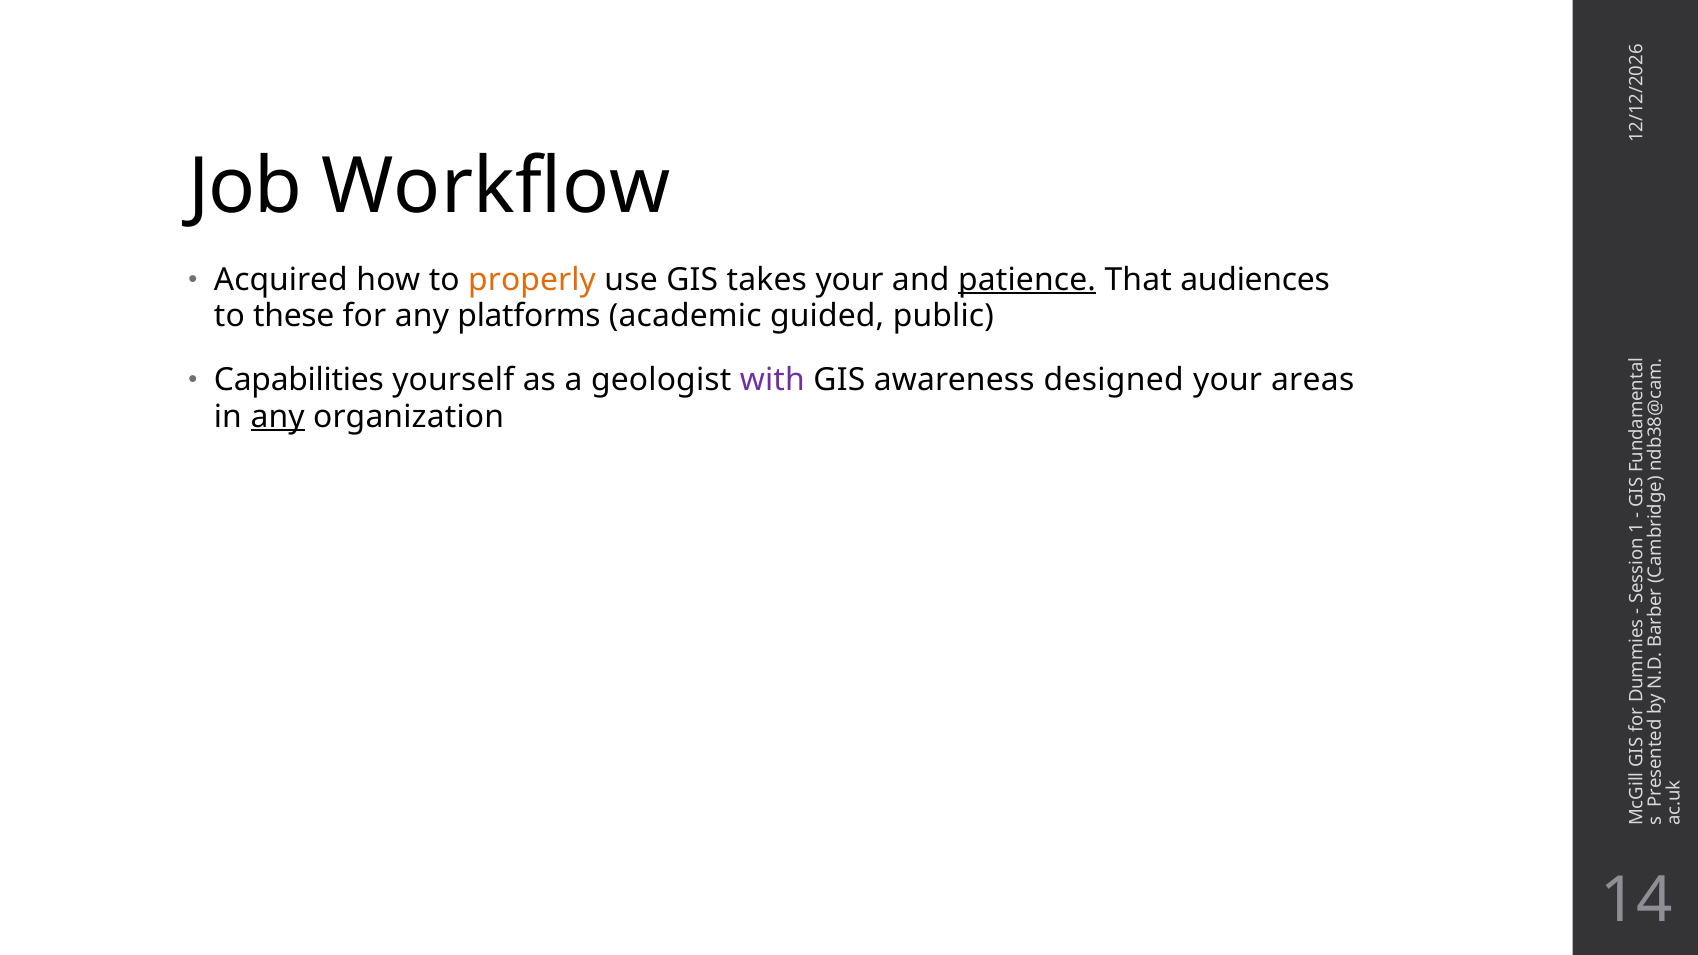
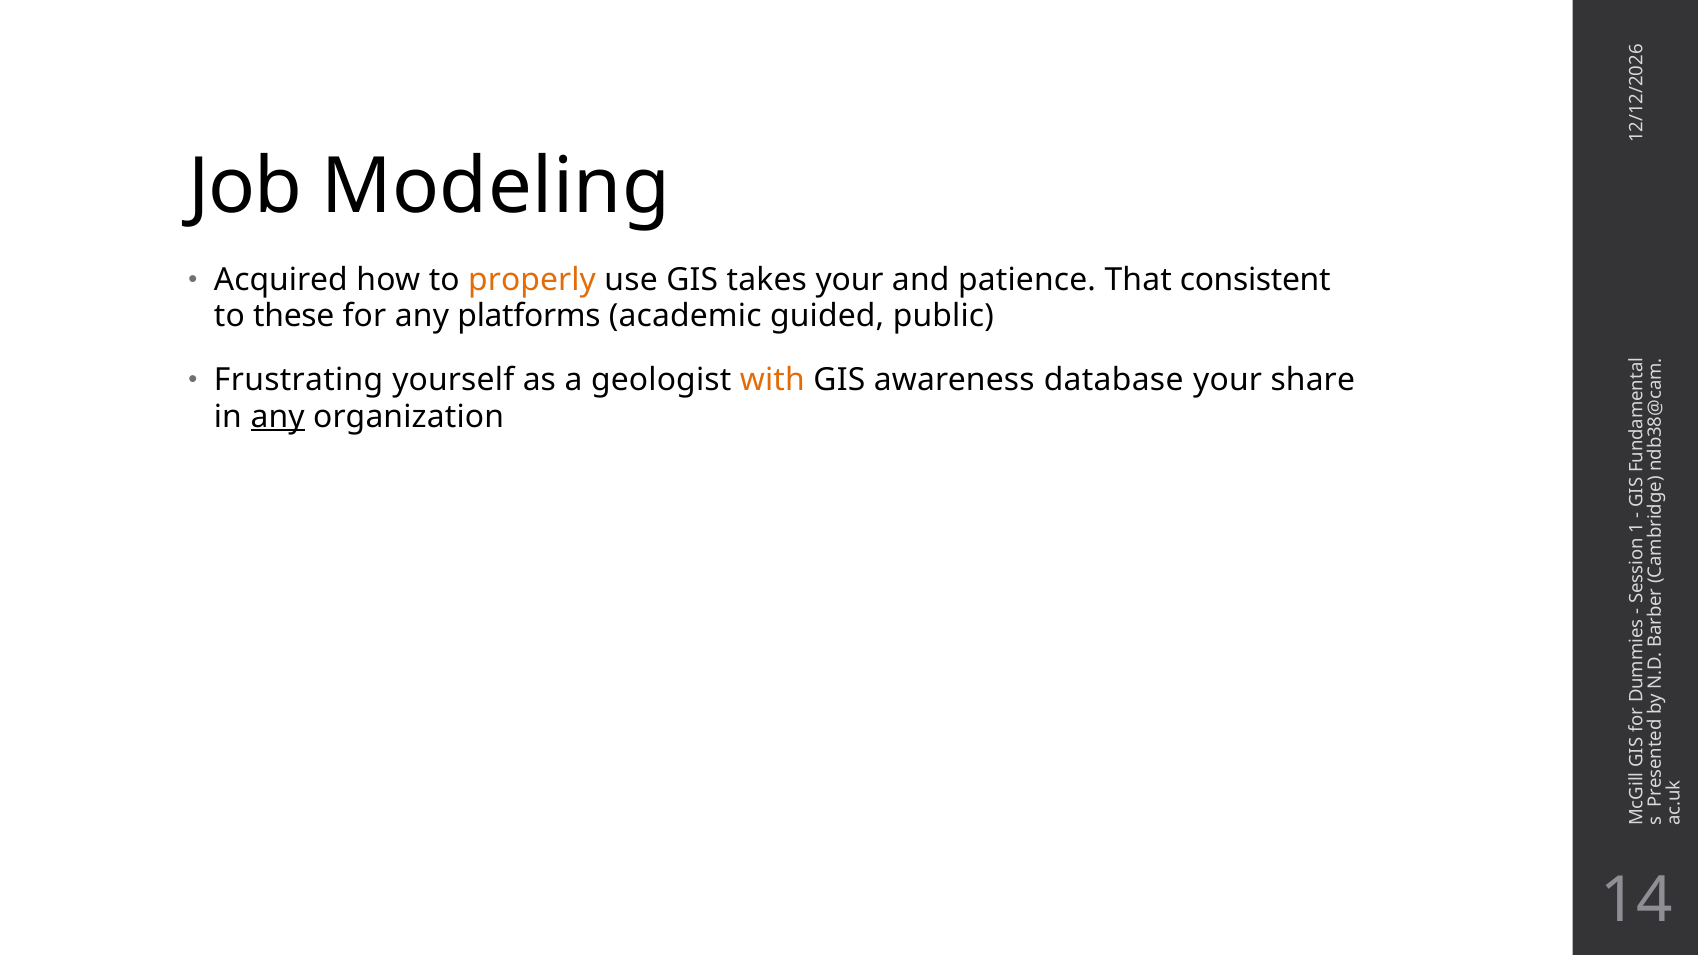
Workflow: Workflow -> Modeling
patience underline: present -> none
audiences: audiences -> consistent
Capabilities: Capabilities -> Frustrating
with colour: purple -> orange
designed: designed -> database
areas: areas -> share
